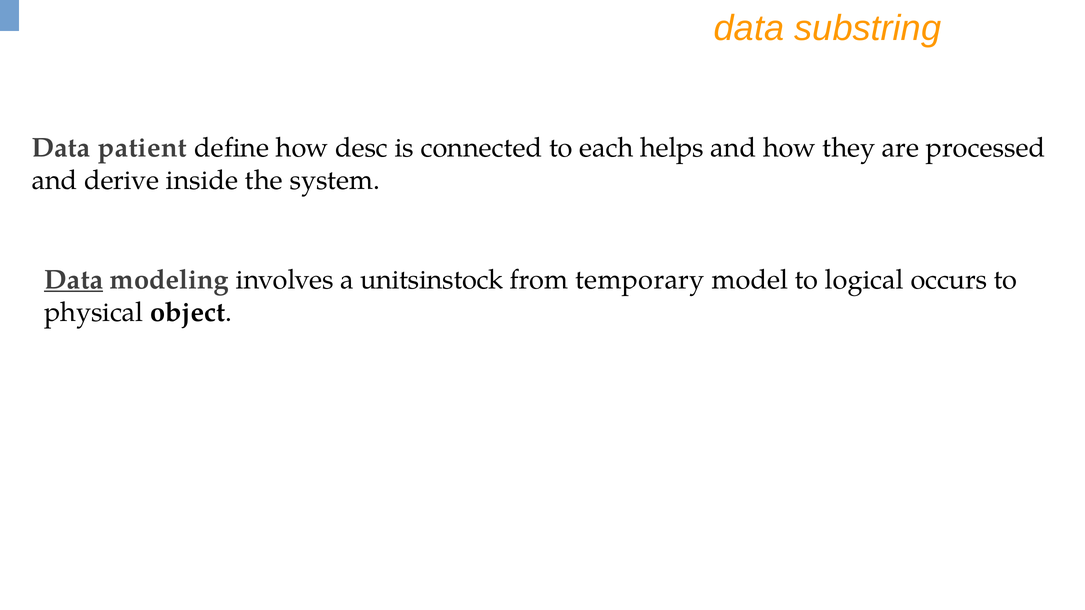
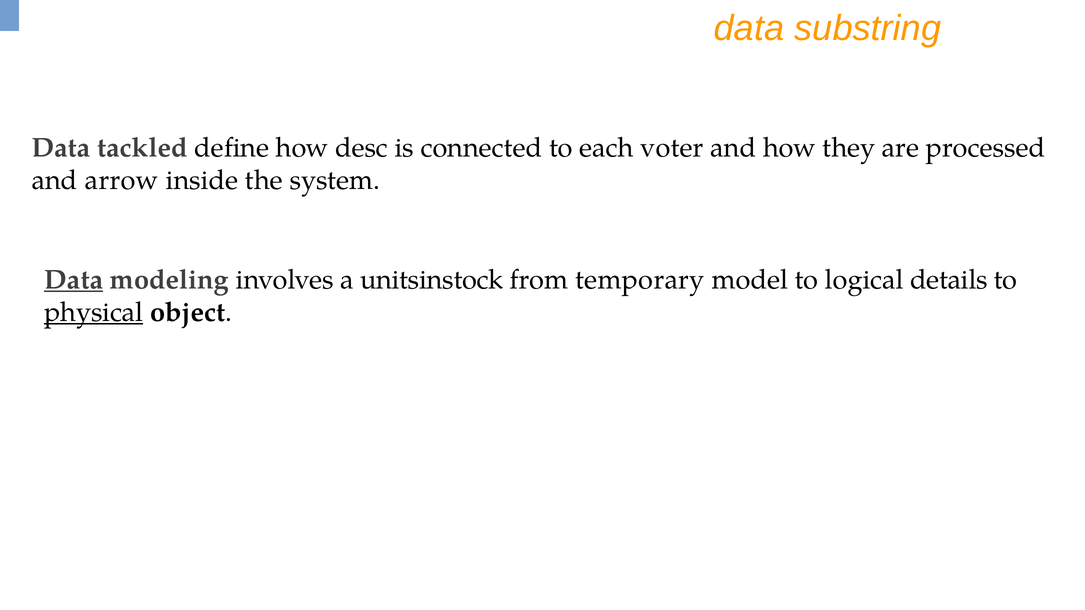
patient: patient -> tackled
helps: helps -> voter
derive: derive -> arrow
occurs: occurs -> details
physical underline: none -> present
